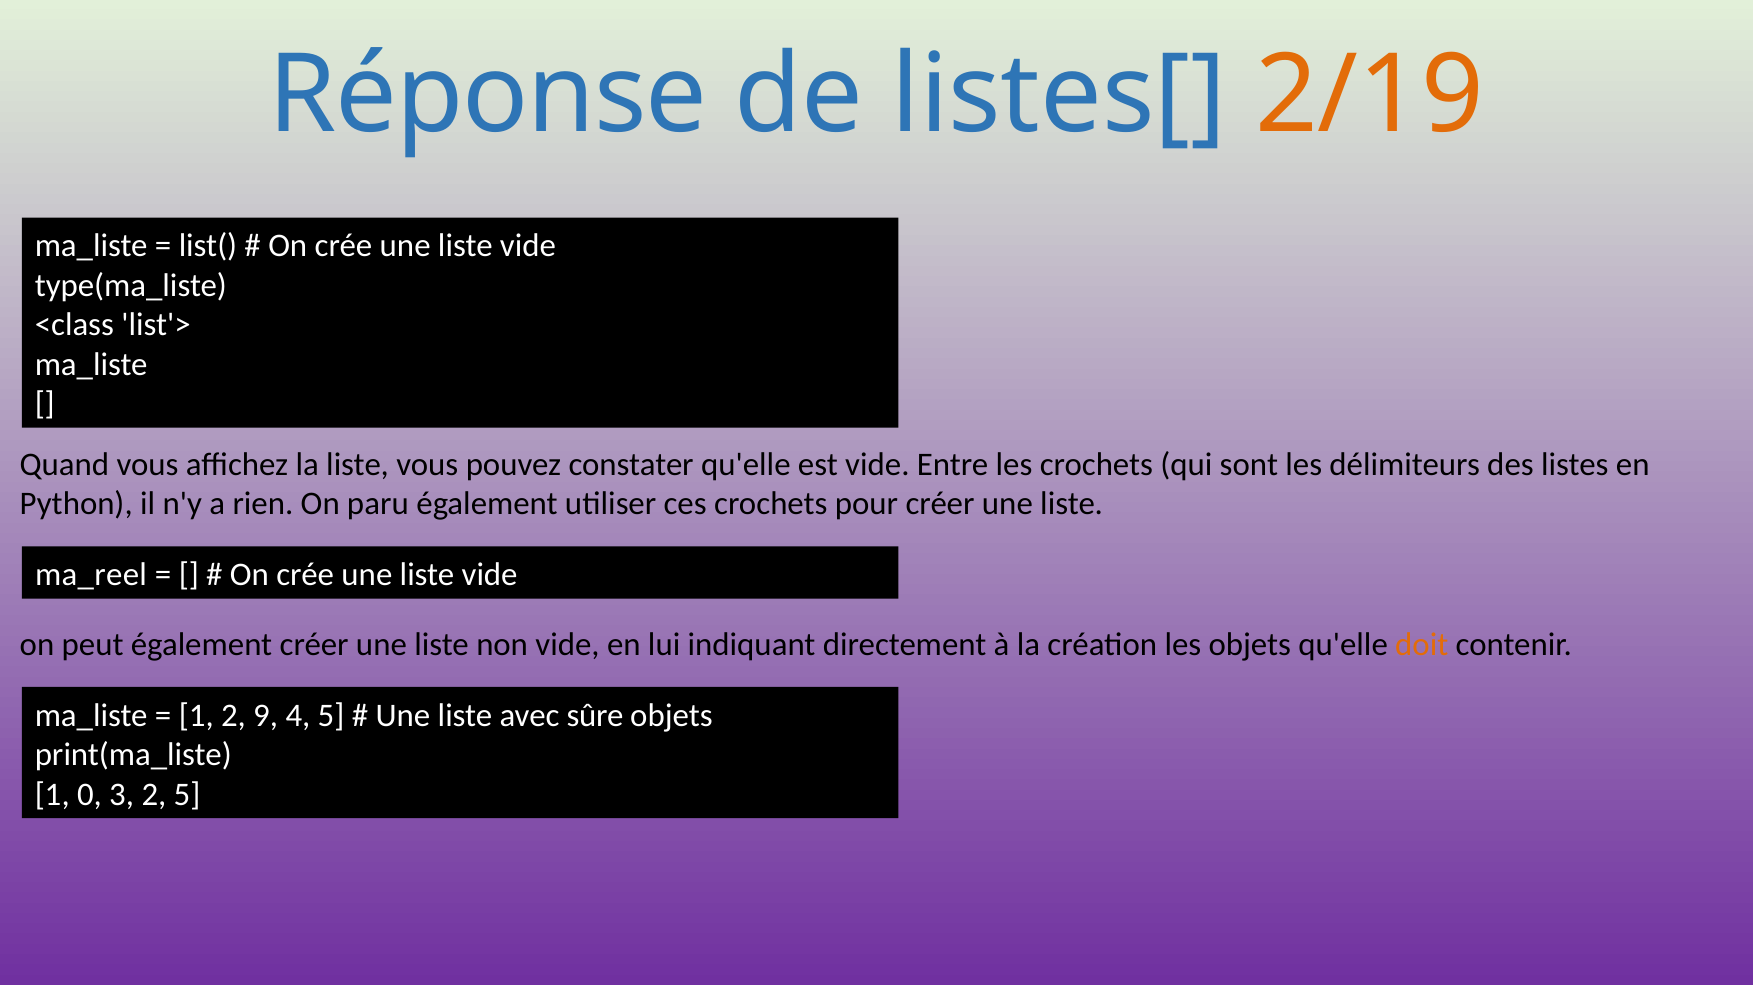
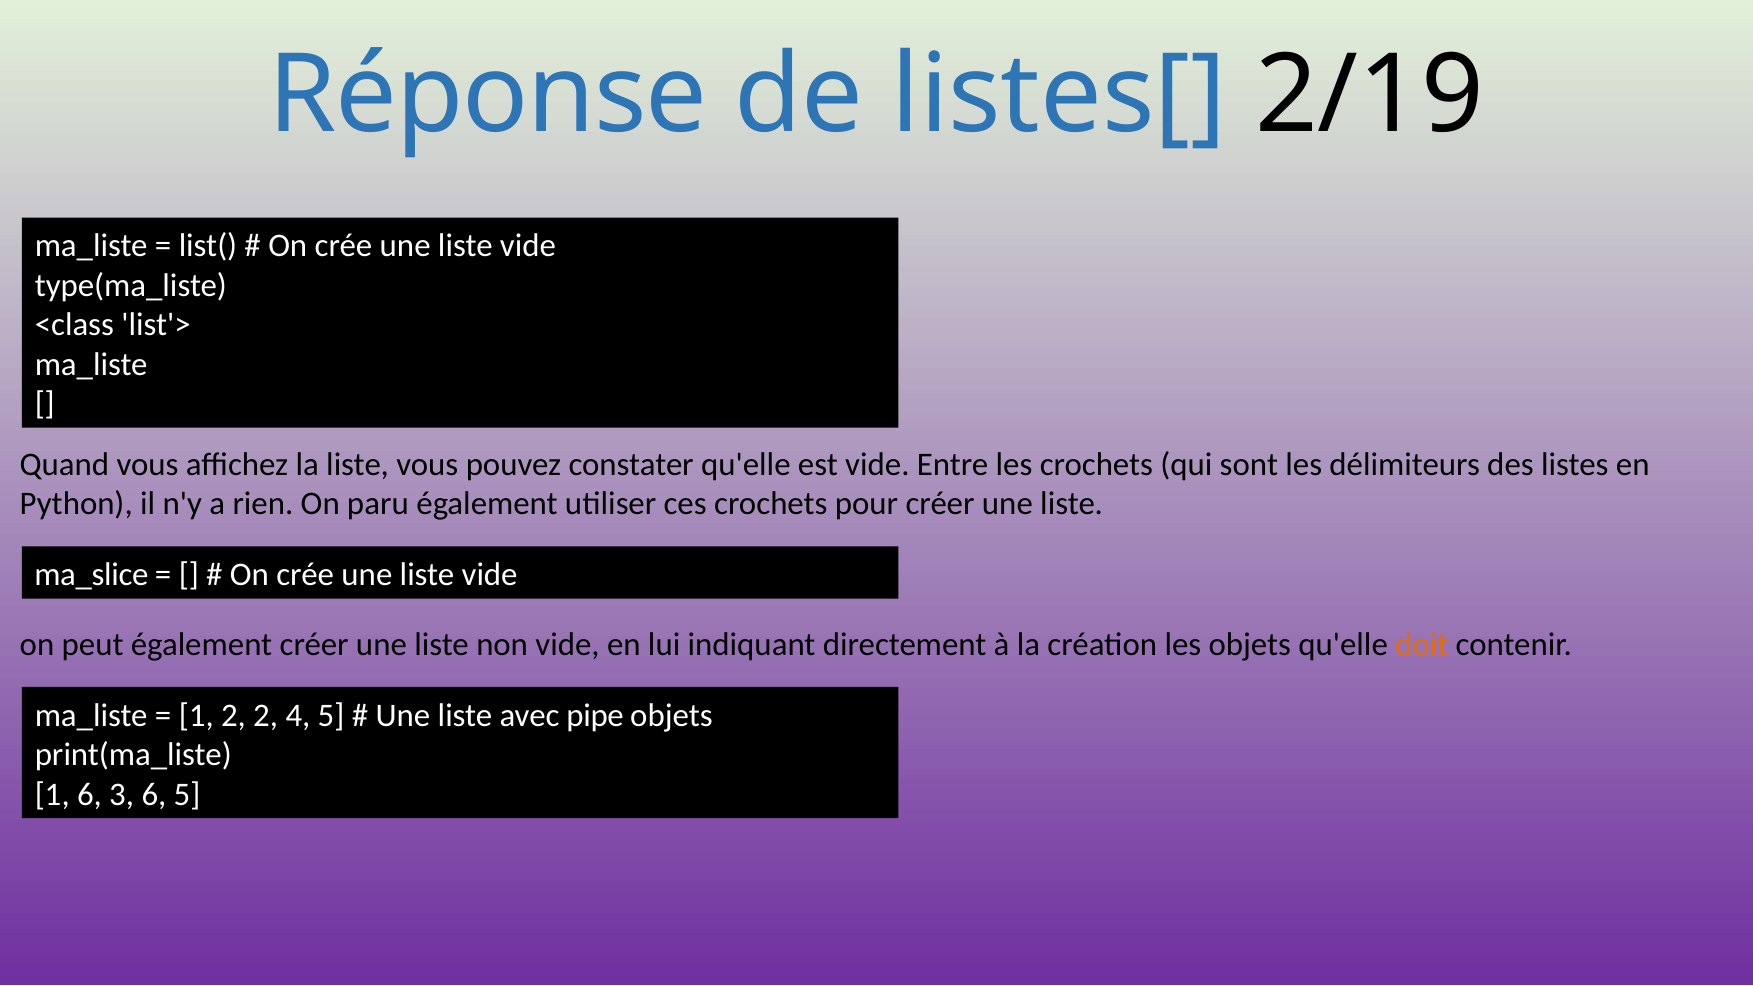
2/19 colour: orange -> black
ma_reel: ma_reel -> ma_slice
2 9: 9 -> 2
sûre: sûre -> pipe
1 0: 0 -> 6
3 2: 2 -> 6
